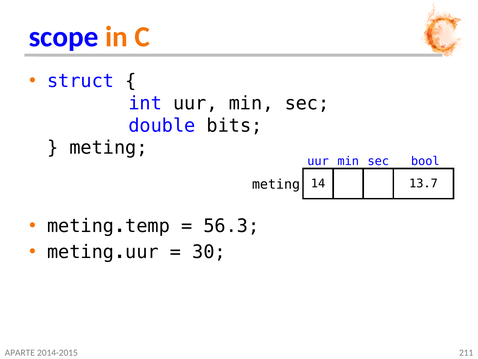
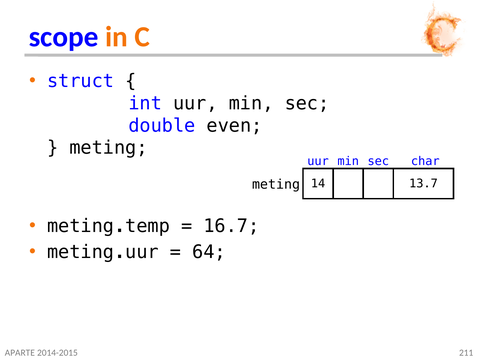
bits: bits -> even
bool: bool -> char
56.3: 56.3 -> 16.7
30: 30 -> 64
